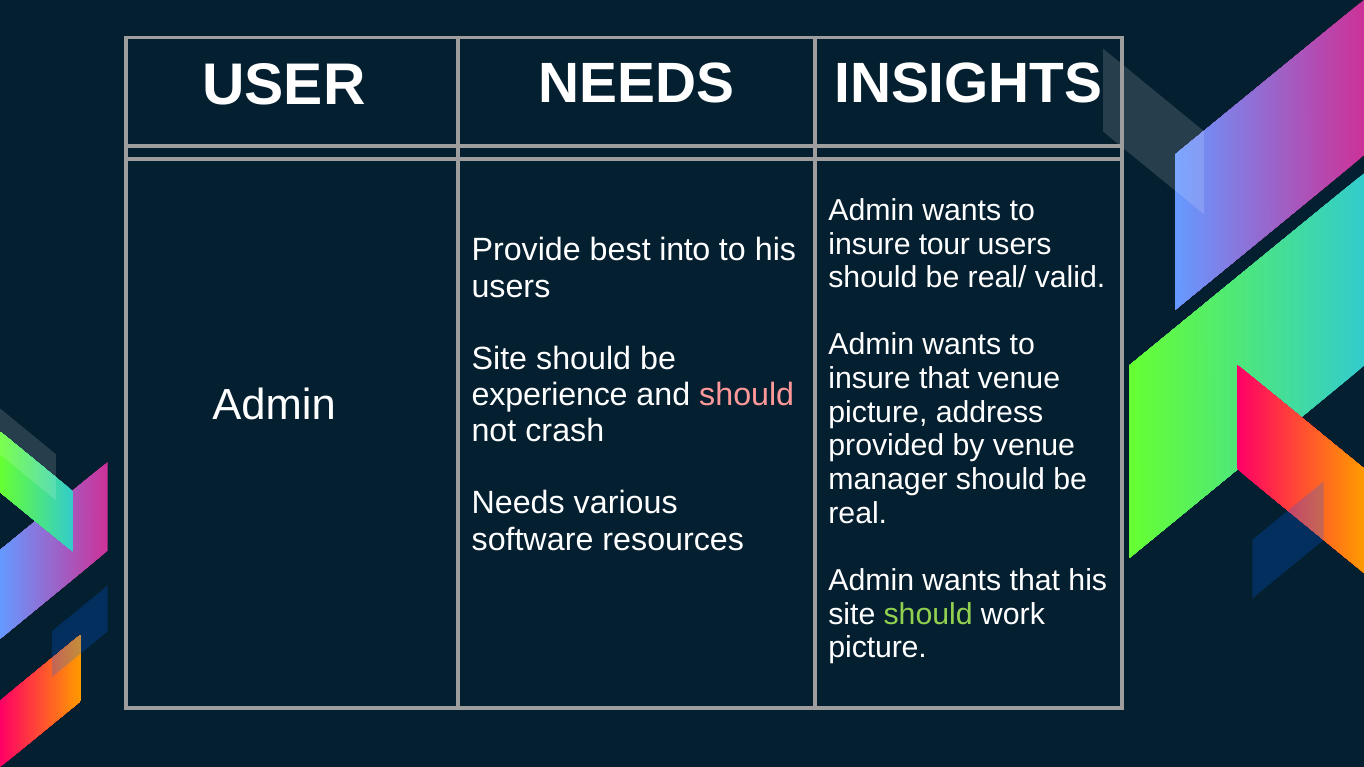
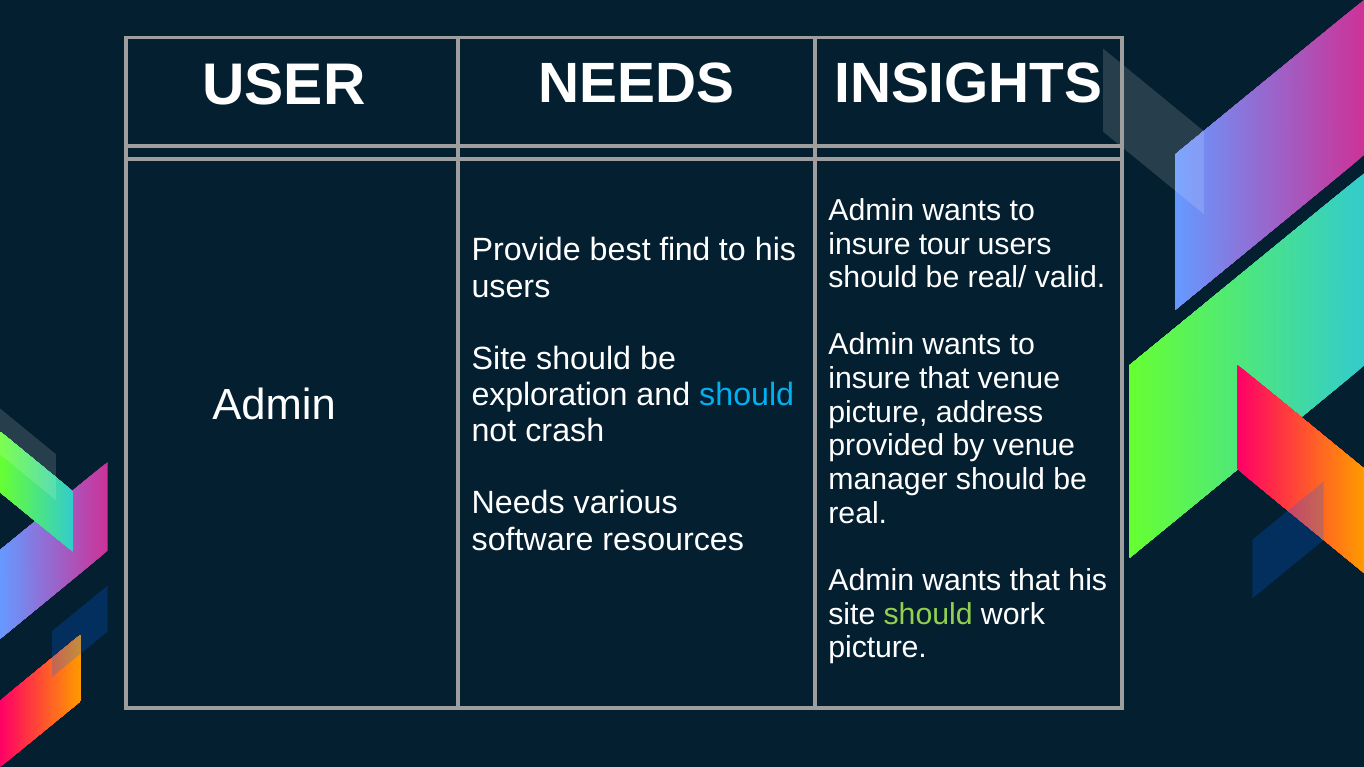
into: into -> find
experience: experience -> exploration
should at (747, 395) colour: pink -> light blue
